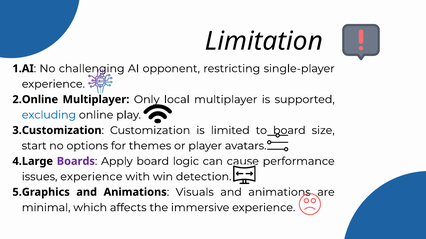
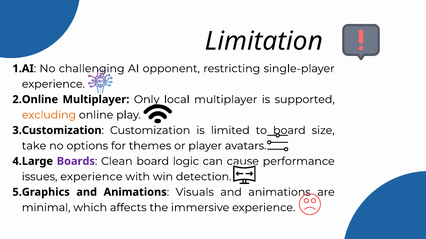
excluding colour: blue -> orange
start: start -> take
Apply: Apply -> Clean
